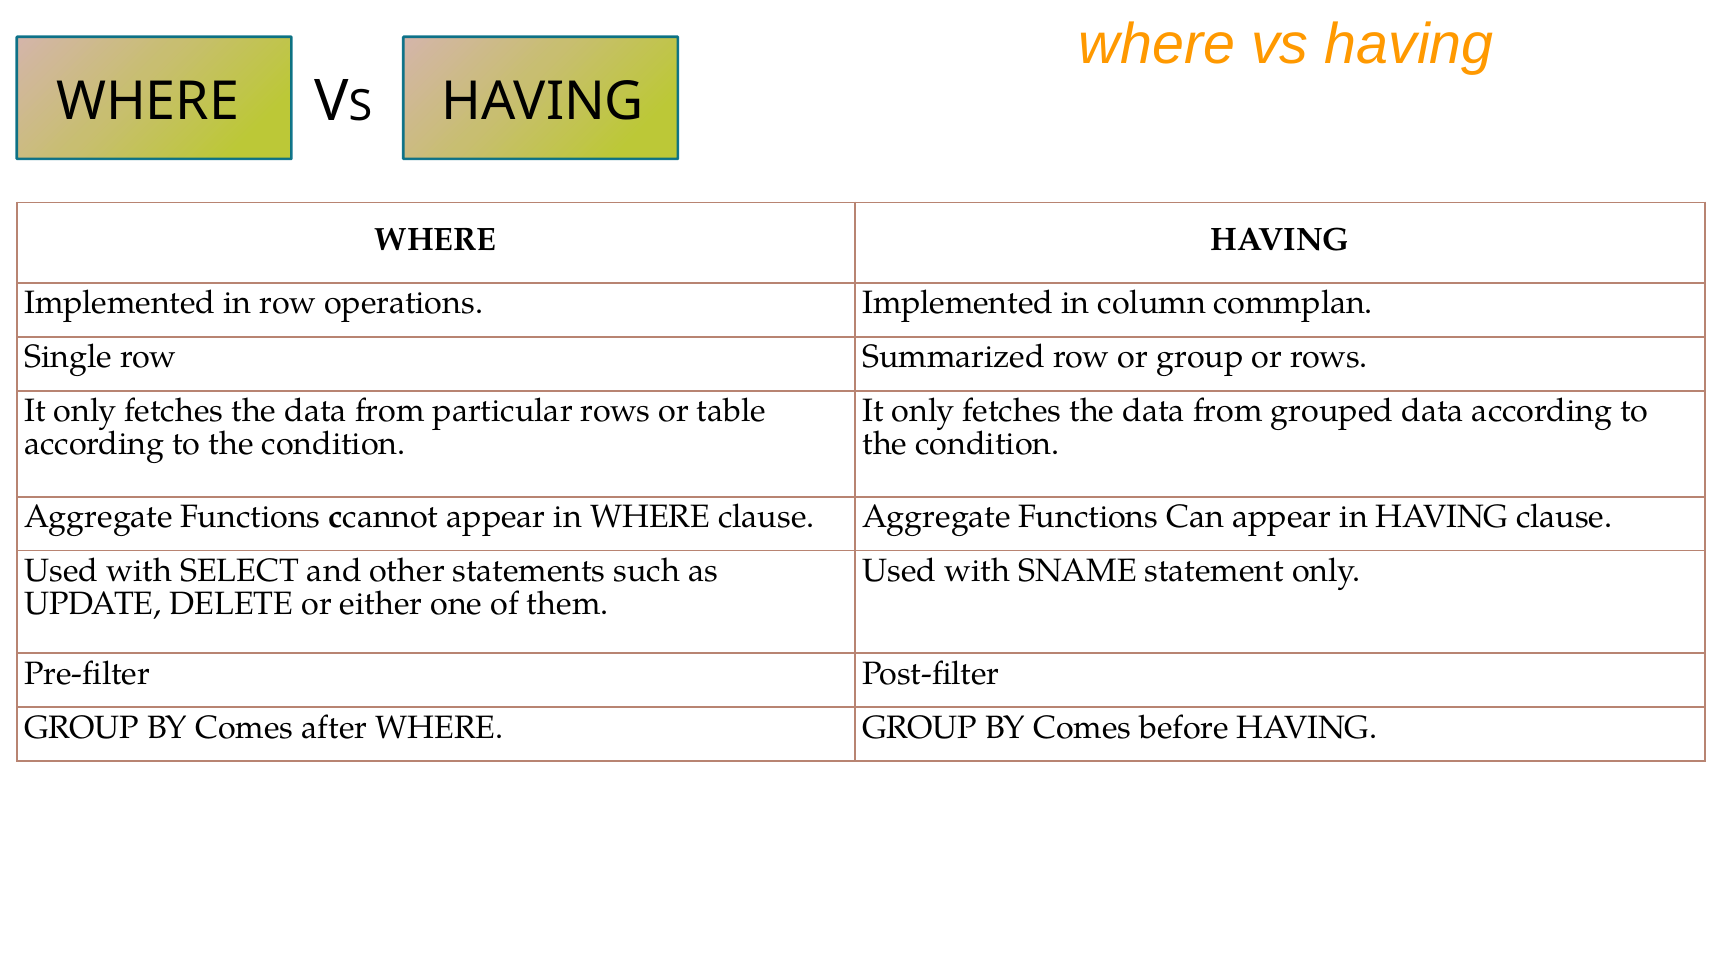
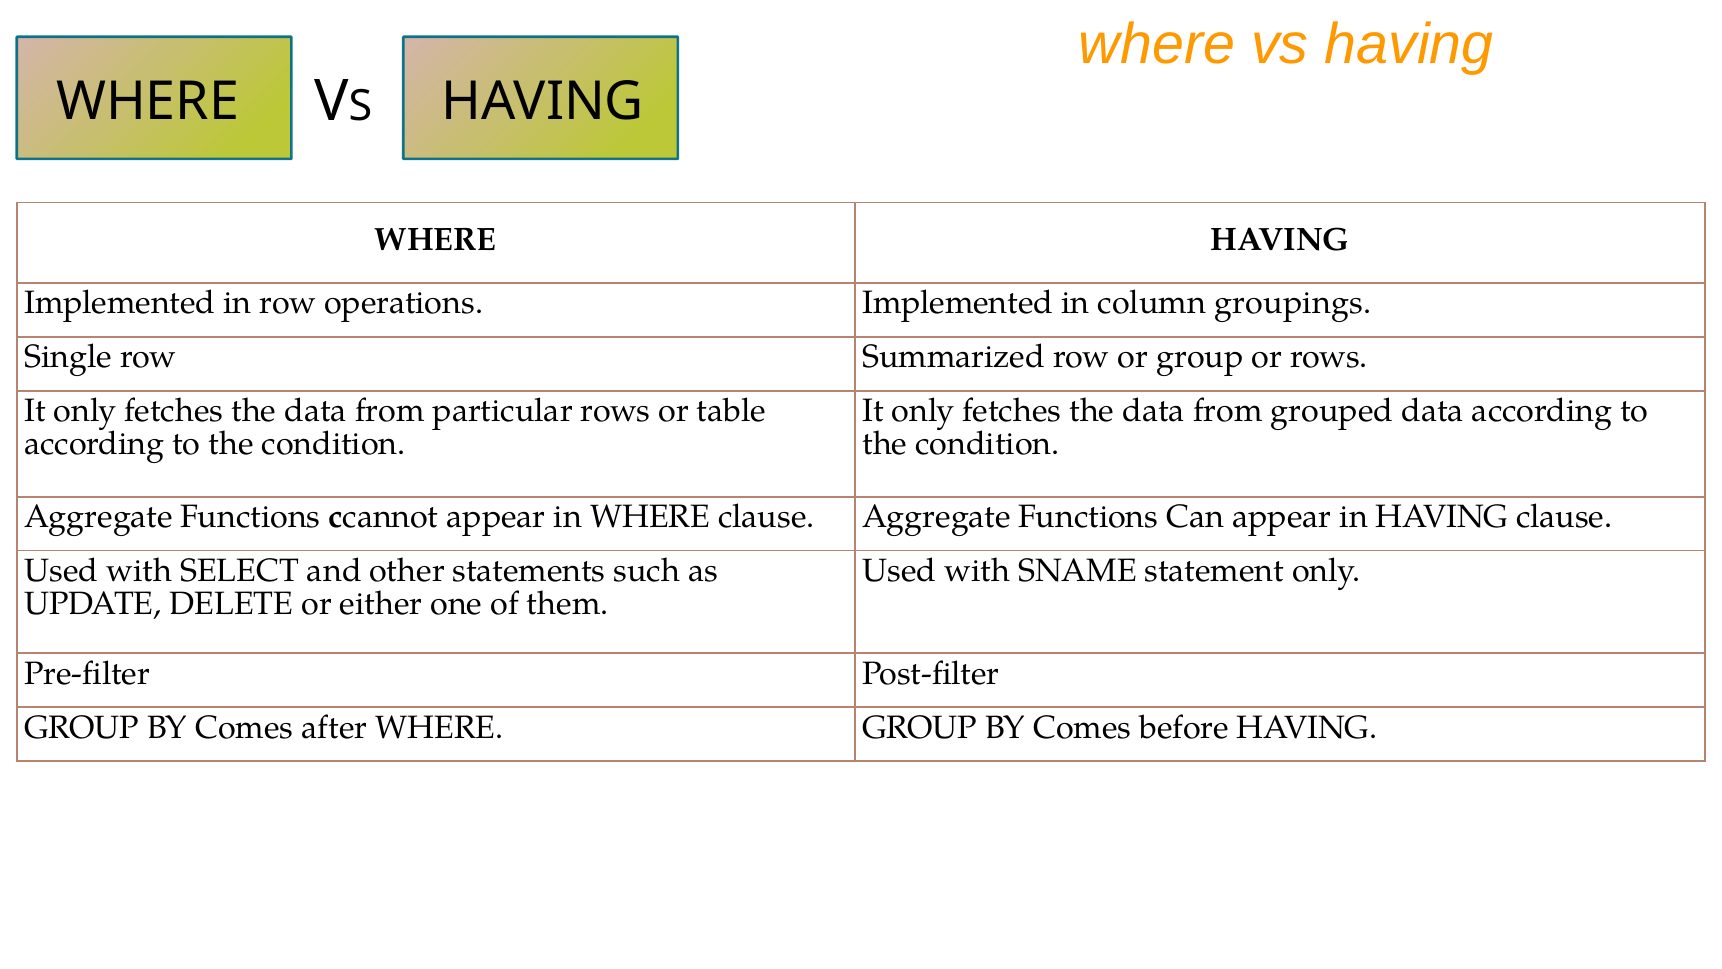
commplan: commplan -> groupings
